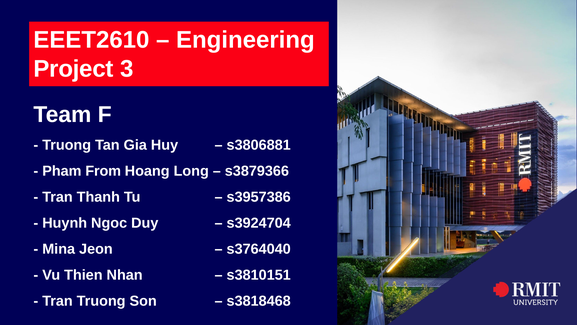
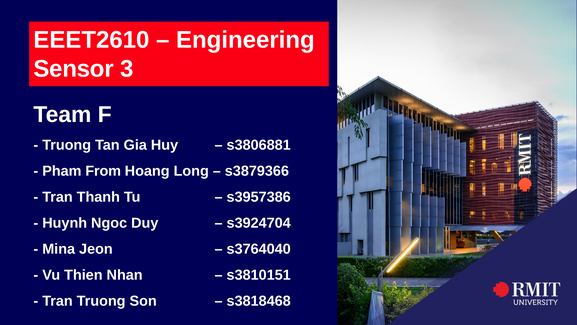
Project: Project -> Sensor
